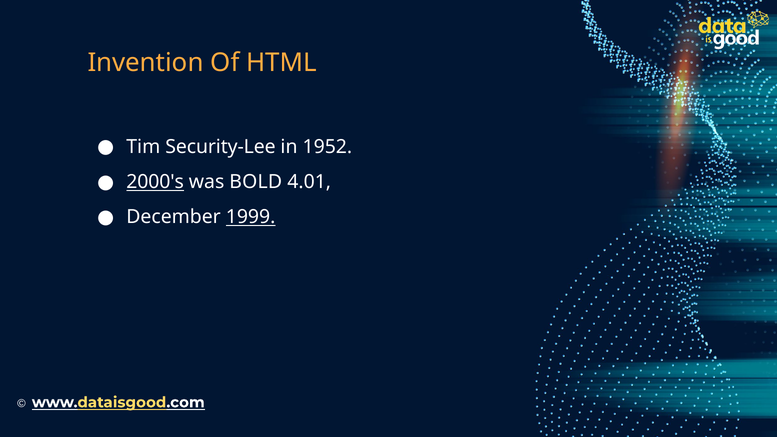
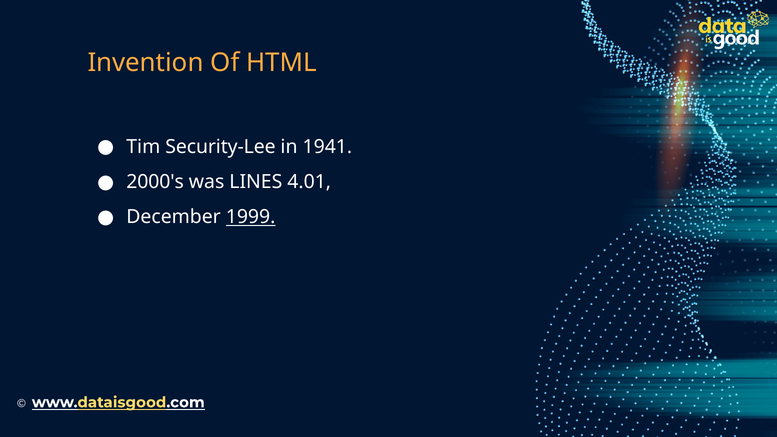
1952: 1952 -> 1941
2000's underline: present -> none
BOLD: BOLD -> LINES
